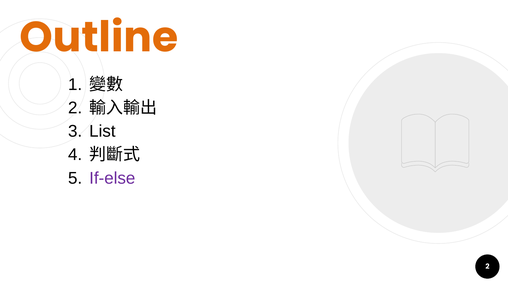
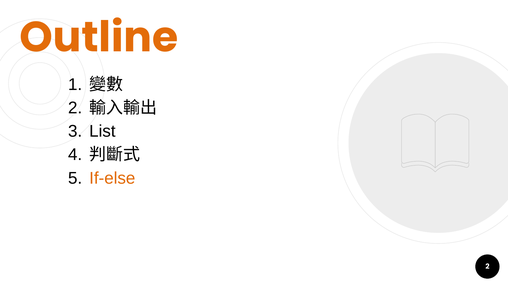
If-else colour: purple -> orange
